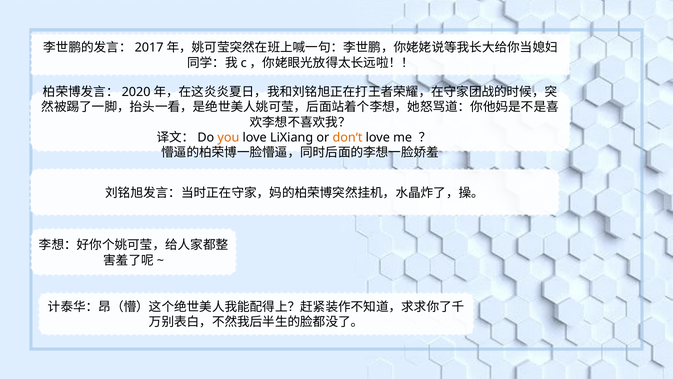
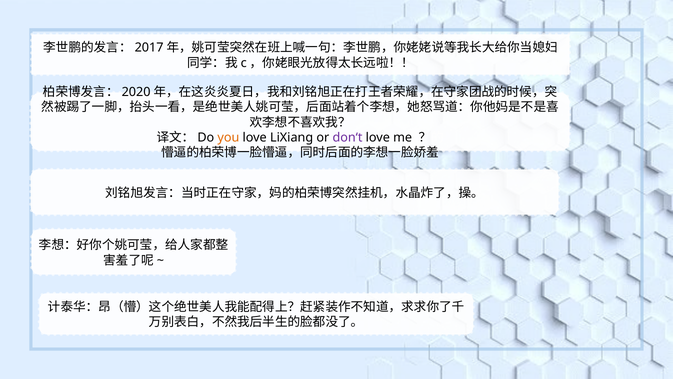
don‘t colour: orange -> purple
